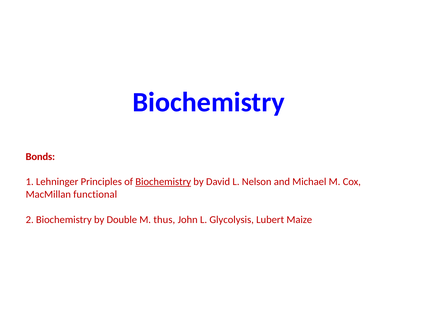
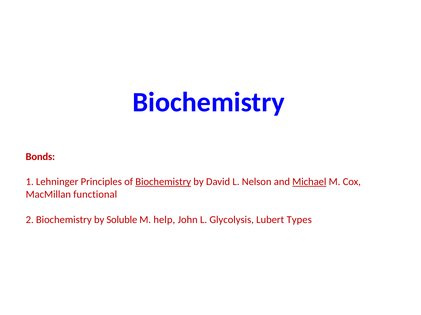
Michael underline: none -> present
Double: Double -> Soluble
thus: thus -> help
Maize: Maize -> Types
